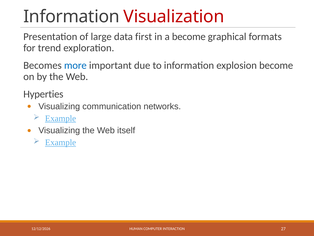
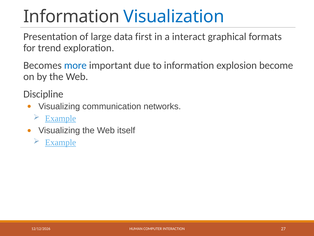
Visualization colour: red -> blue
a become: become -> interact
Hyperties: Hyperties -> Discipline
